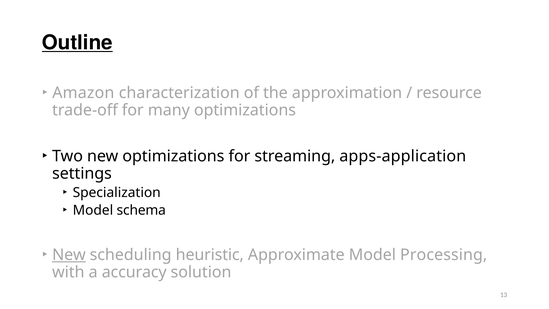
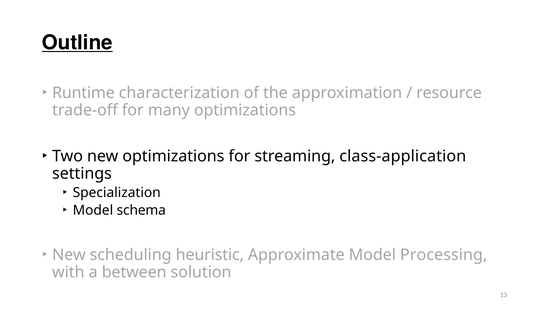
Amazon: Amazon -> Runtime
apps-application: apps-application -> class-application
New at (69, 255) underline: present -> none
accuracy: accuracy -> between
